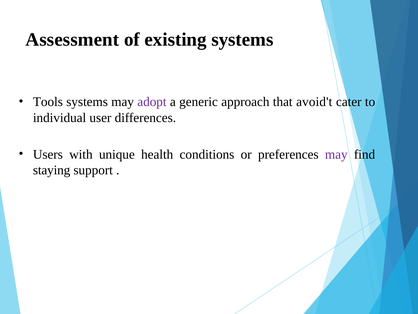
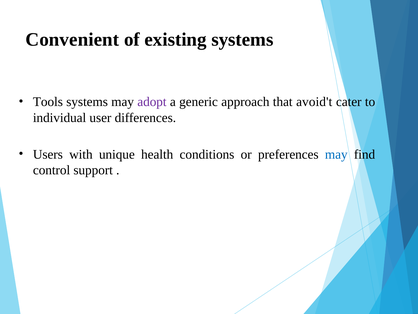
Assessment: Assessment -> Convenient
may at (336, 154) colour: purple -> blue
staying: staying -> control
